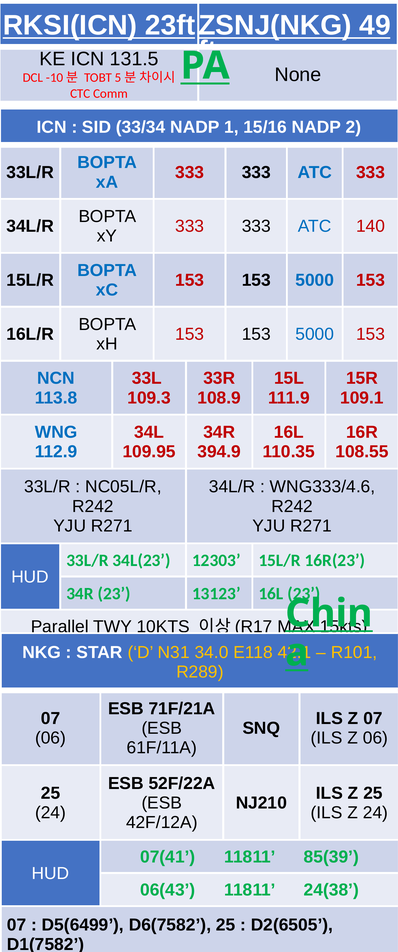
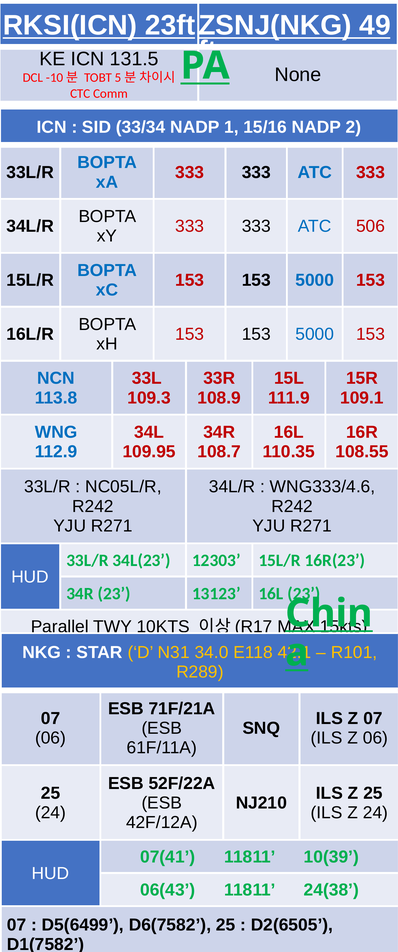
140: 140 -> 506
394.9: 394.9 -> 108.7
85(39: 85(39 -> 10(39
